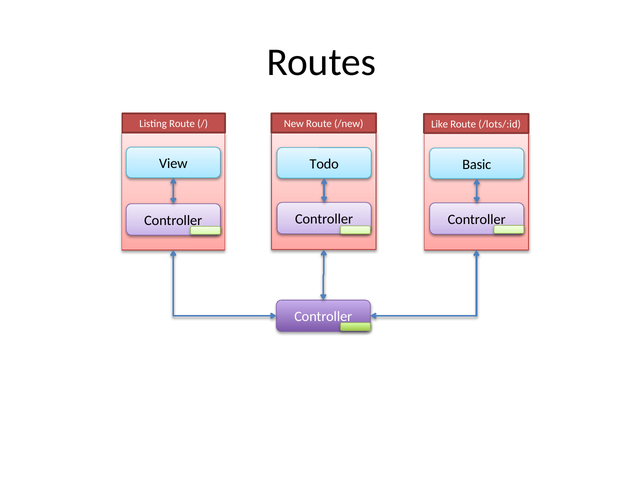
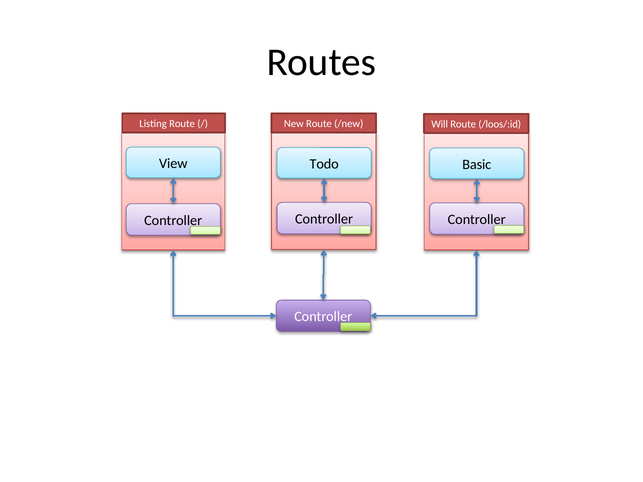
Like: Like -> Will
/lots/:id: /lots/:id -> /loos/:id
